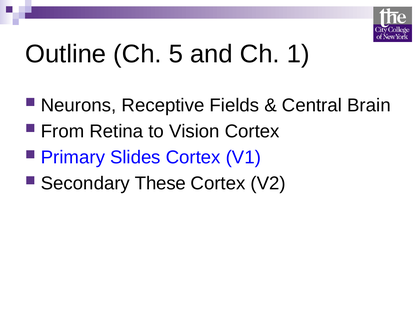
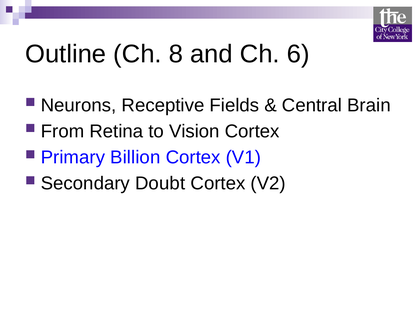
5: 5 -> 8
1: 1 -> 6
Slides: Slides -> Billion
These: These -> Doubt
